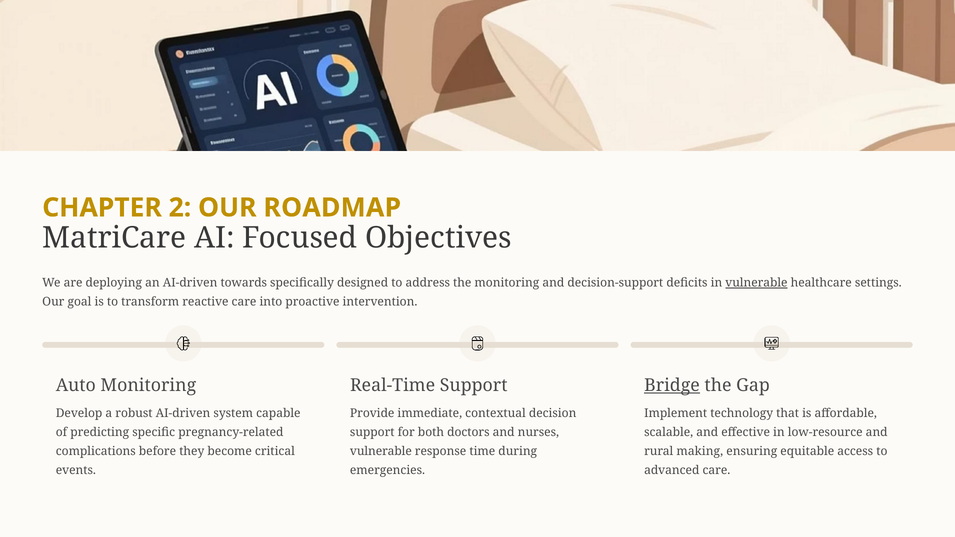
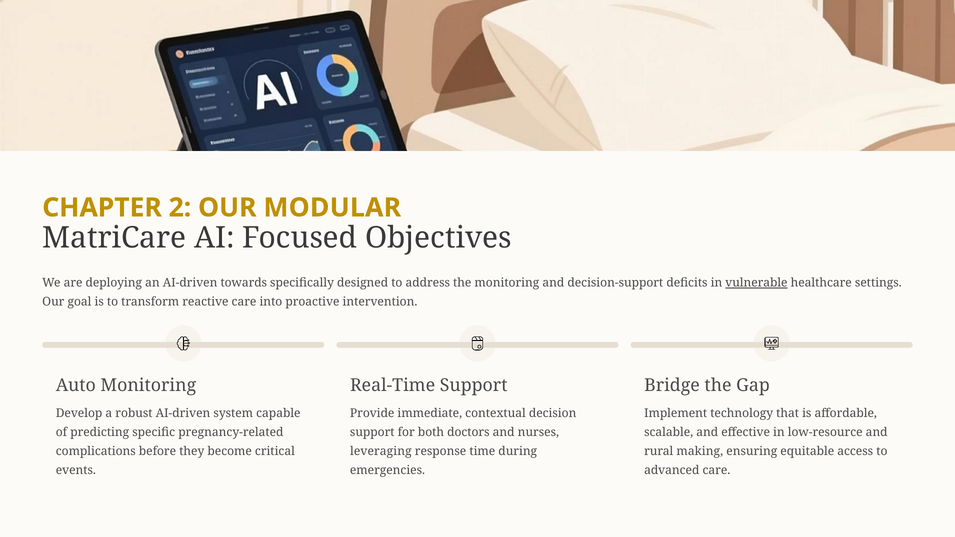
ROADMAP: ROADMAP -> MODULAR
Bridge underline: present -> none
vulnerable at (381, 451): vulnerable -> leveraging
